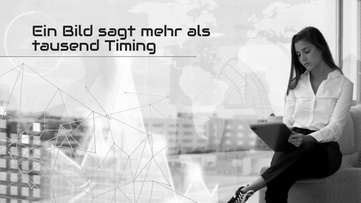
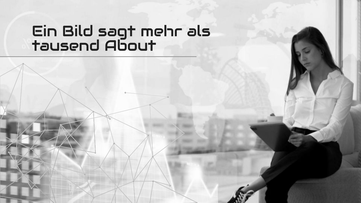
Timing: Timing -> About
